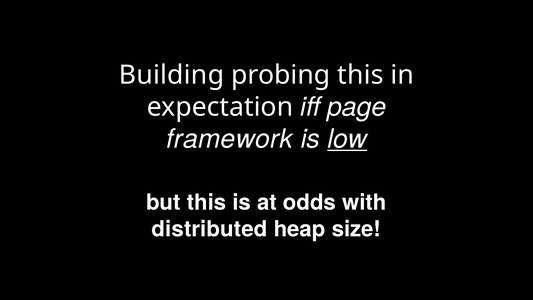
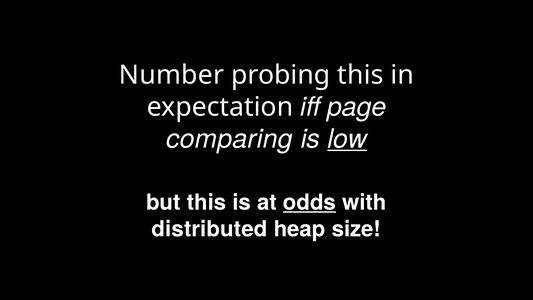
Building: Building -> Number
framework: framework -> comparing
odds underline: none -> present
